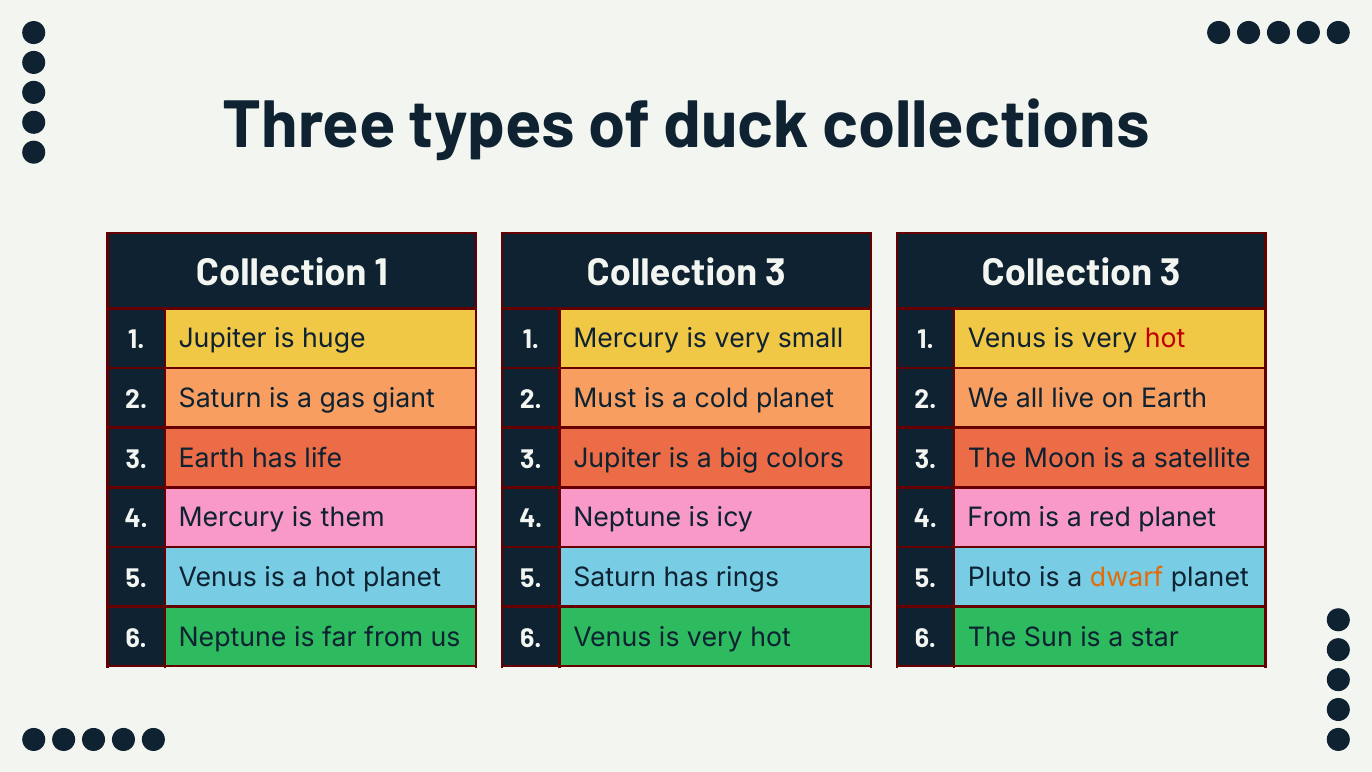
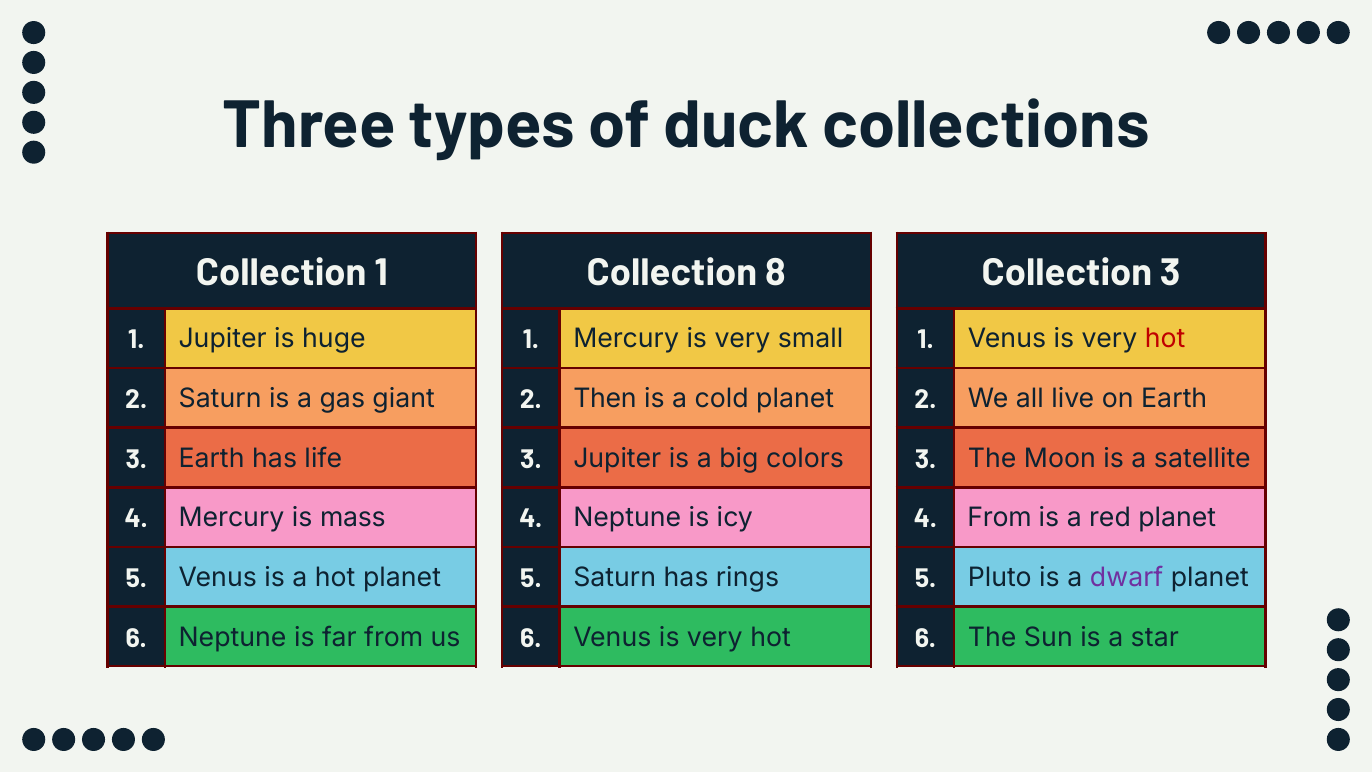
3 at (775, 273): 3 -> 8
Must: Must -> Then
them: them -> mass
dwarf colour: orange -> purple
